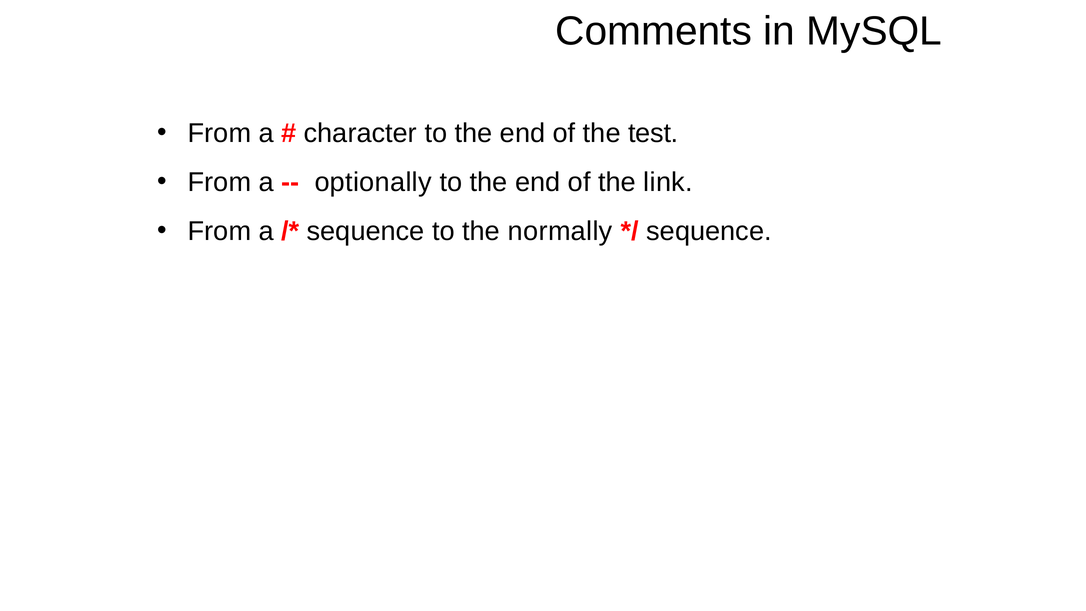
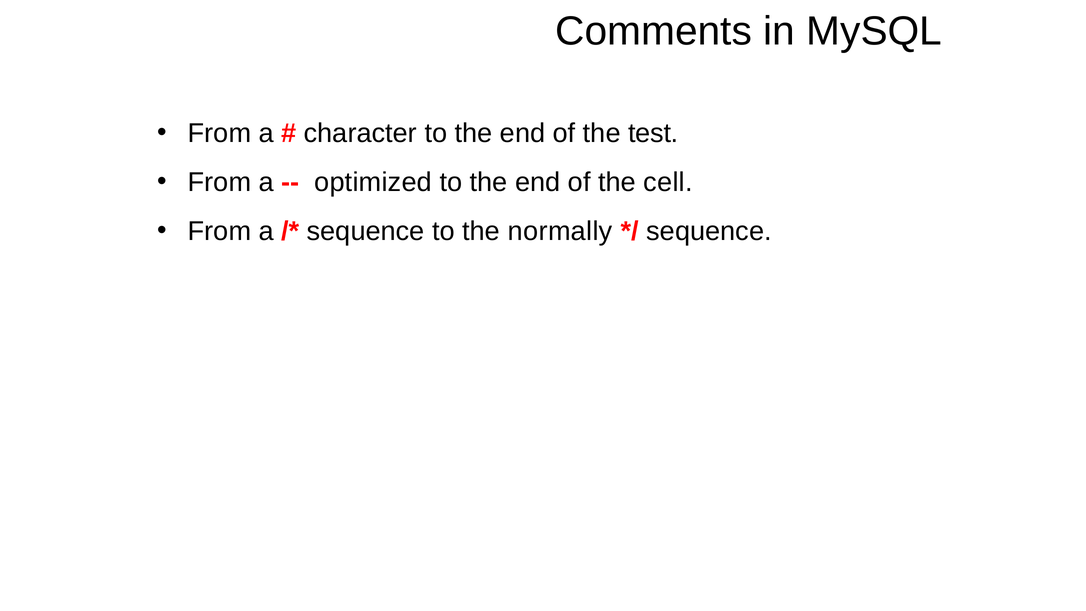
optionally: optionally -> optimized
link: link -> cell
